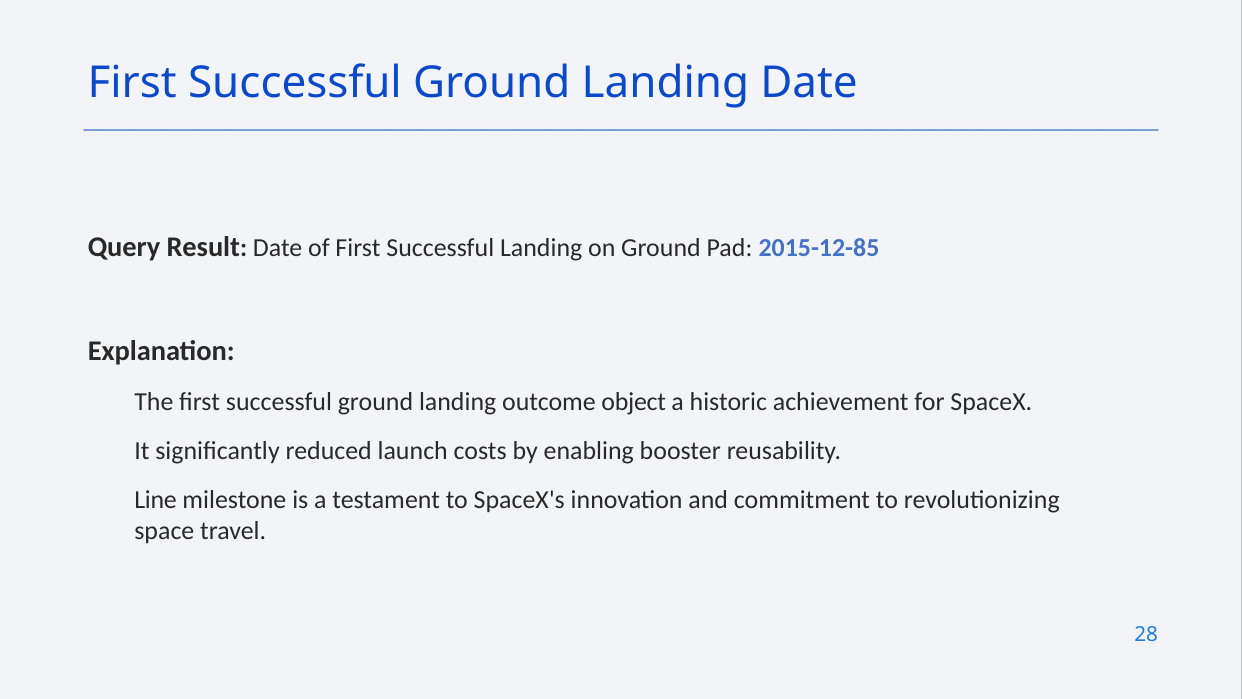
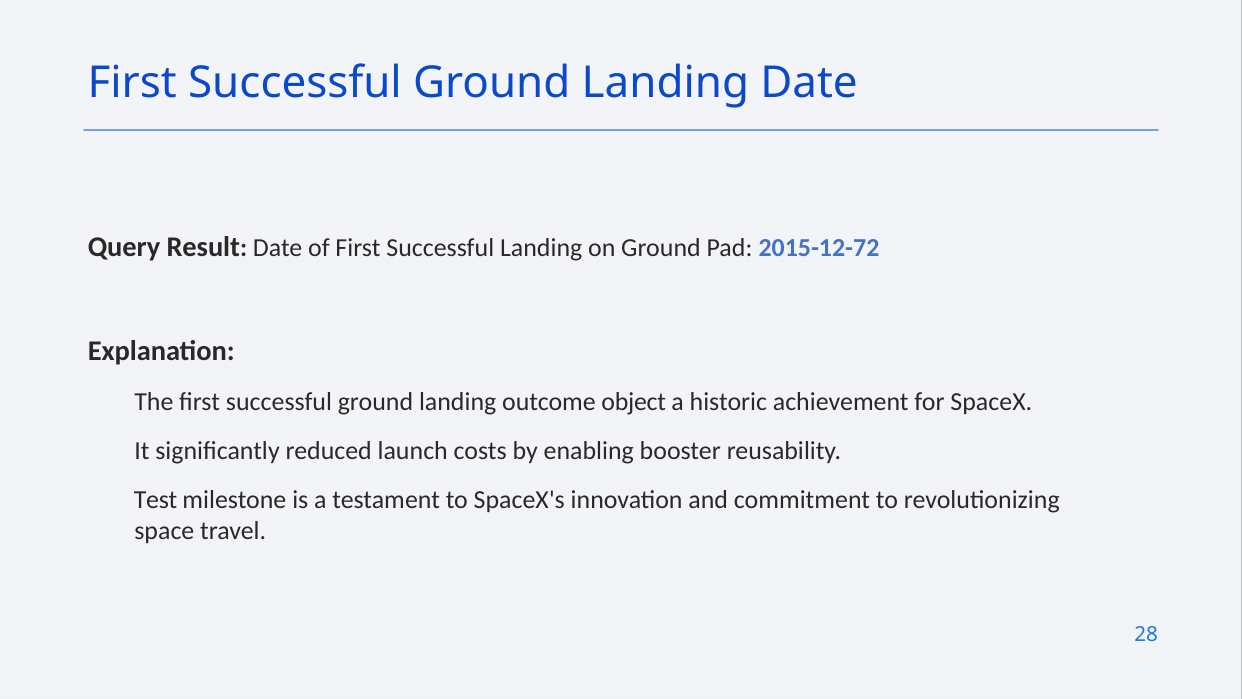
2015-12-85: 2015-12-85 -> 2015-12-72
Line: Line -> Test
